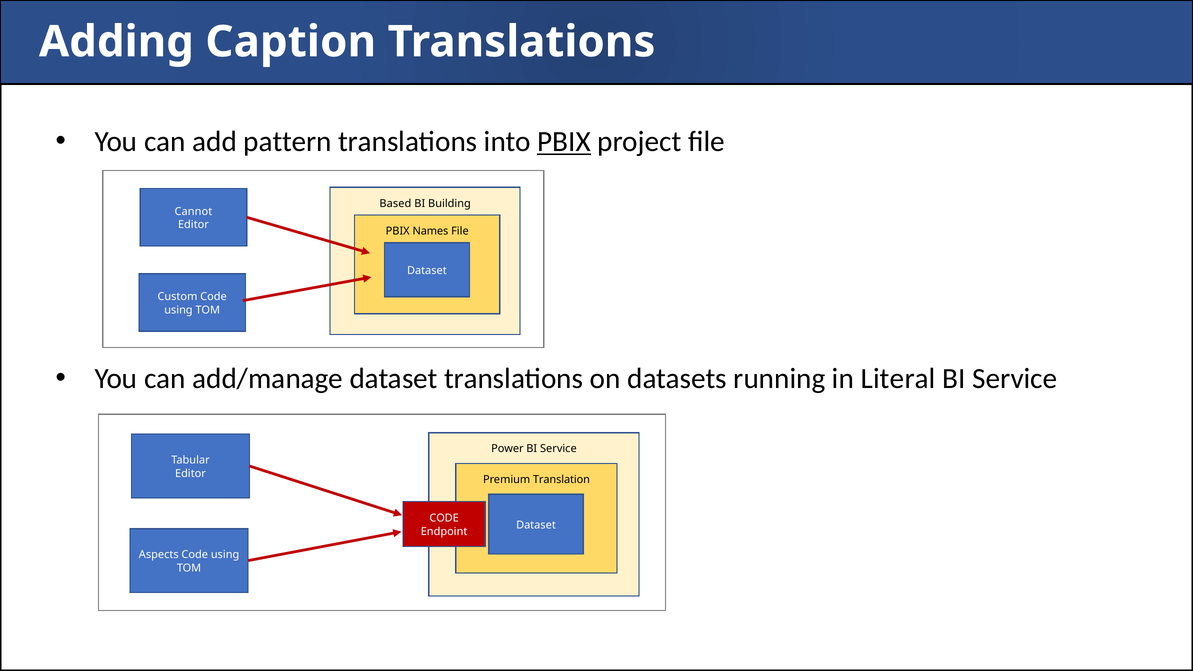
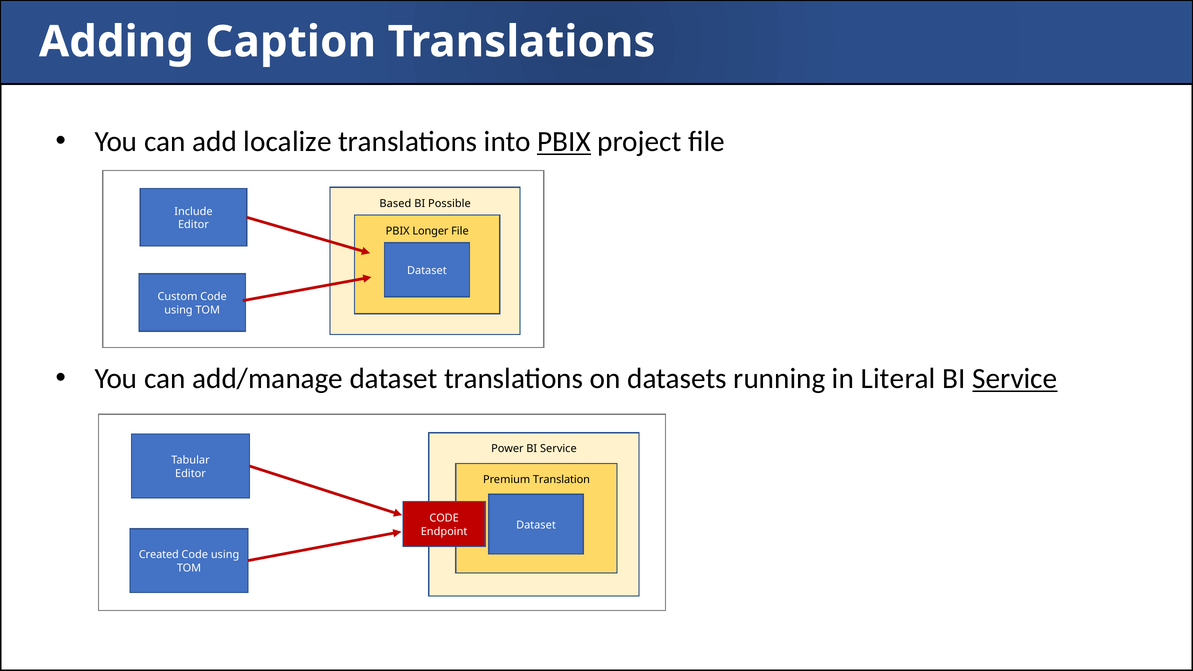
pattern: pattern -> localize
Building: Building -> Possible
Cannot: Cannot -> Include
Names: Names -> Longer
Service at (1015, 379) underline: none -> present
Aspects: Aspects -> Created
